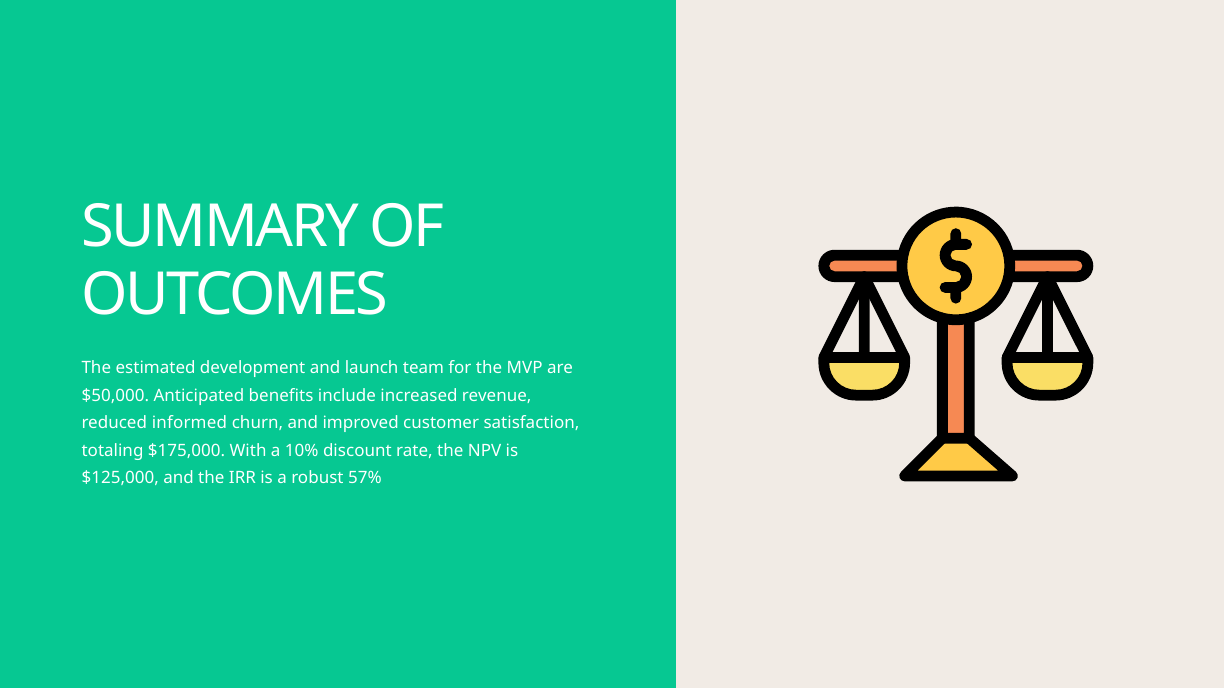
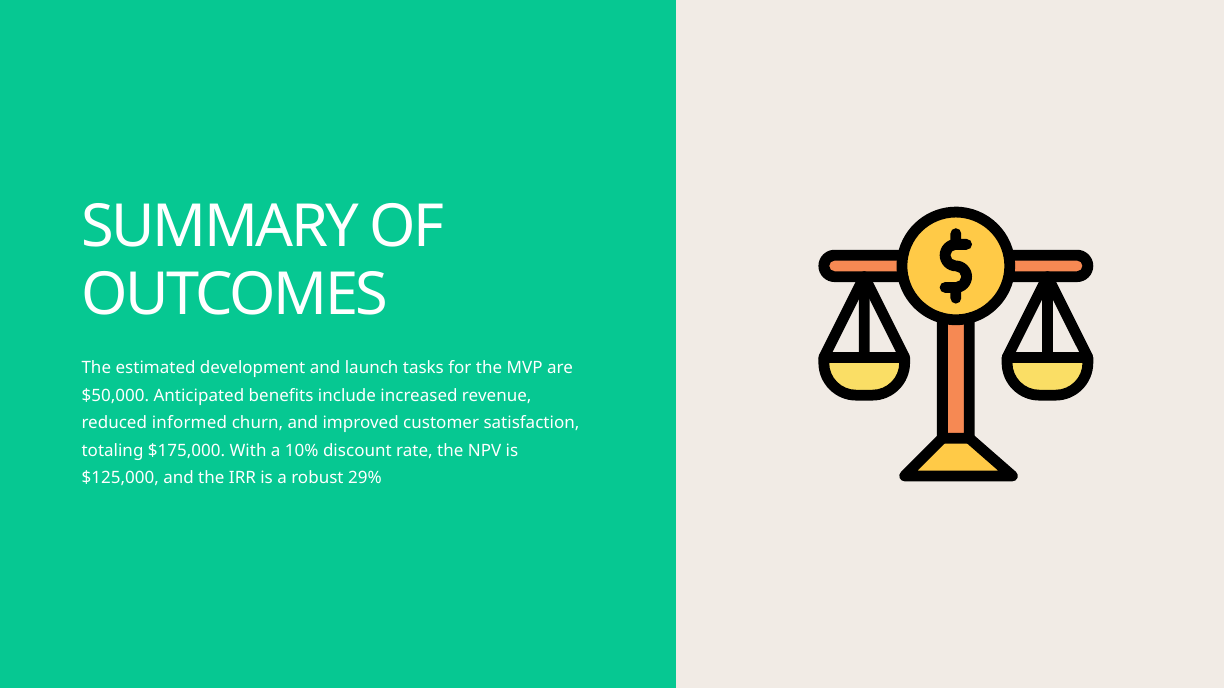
team: team -> tasks
57%: 57% -> 29%
